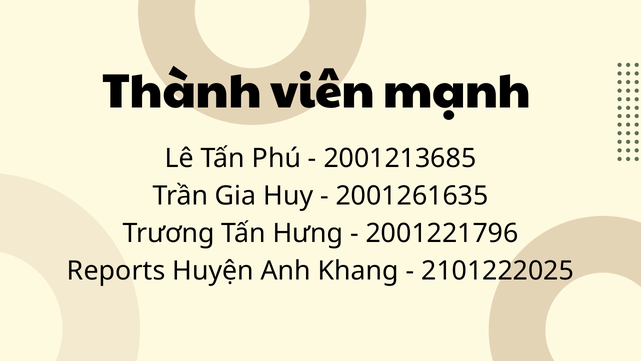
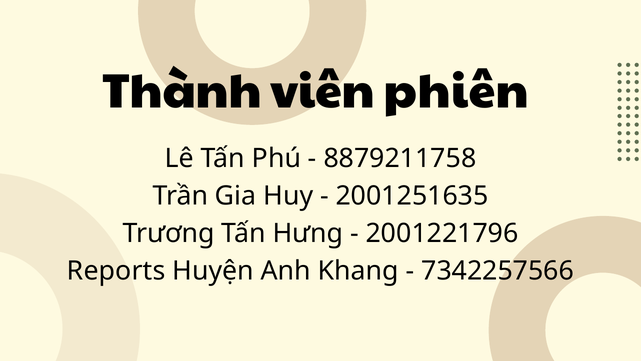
mạnh: mạnh -> phiên
2001213685: 2001213685 -> 8879211758
2001261635: 2001261635 -> 2001251635
2101222025: 2101222025 -> 7342257566
